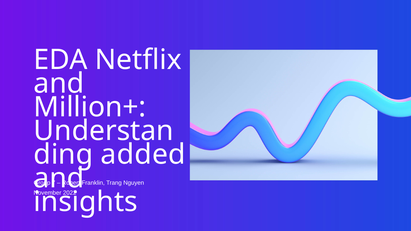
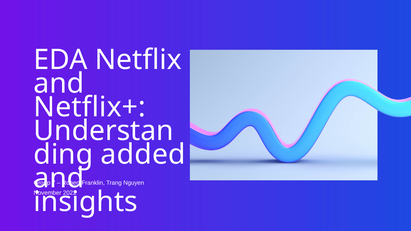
Million+: Million+ -> Netflix+
